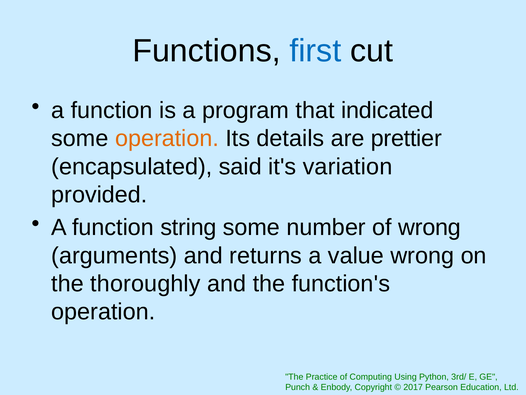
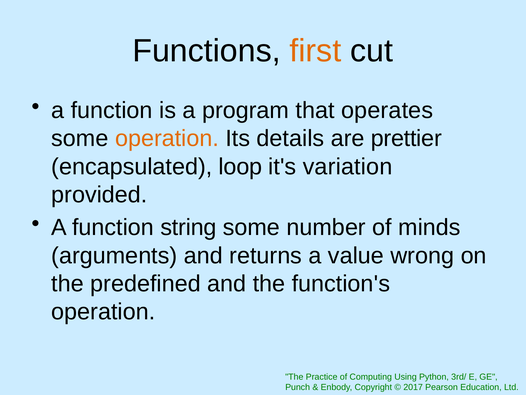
first colour: blue -> orange
indicated: indicated -> operates
said: said -> loop
of wrong: wrong -> minds
thoroughly: thoroughly -> predefined
